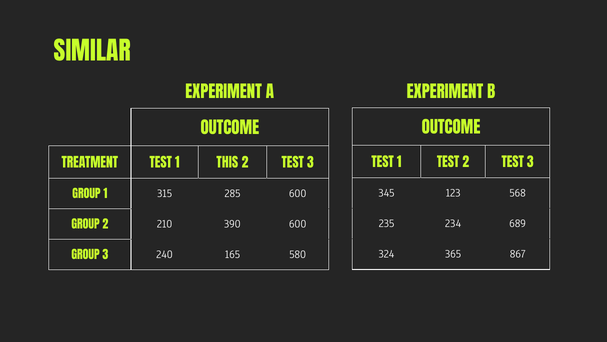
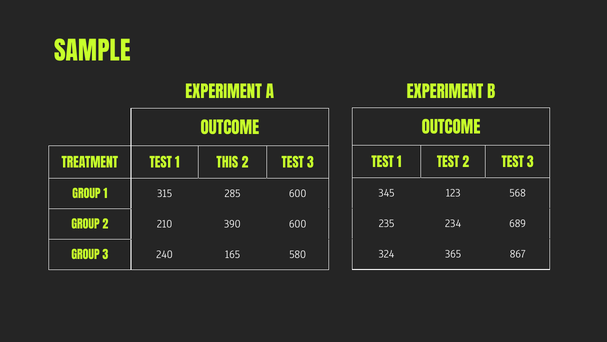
SIMILAR: SIMILAR -> SAMPLE
